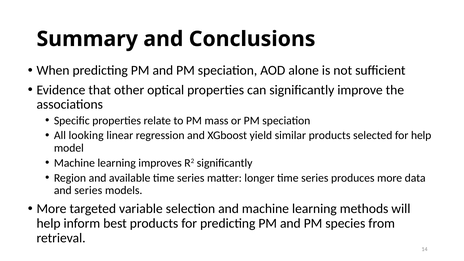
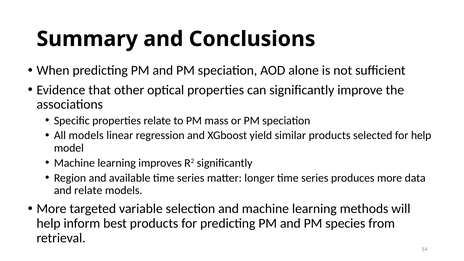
All looking: looking -> models
and series: series -> relate
